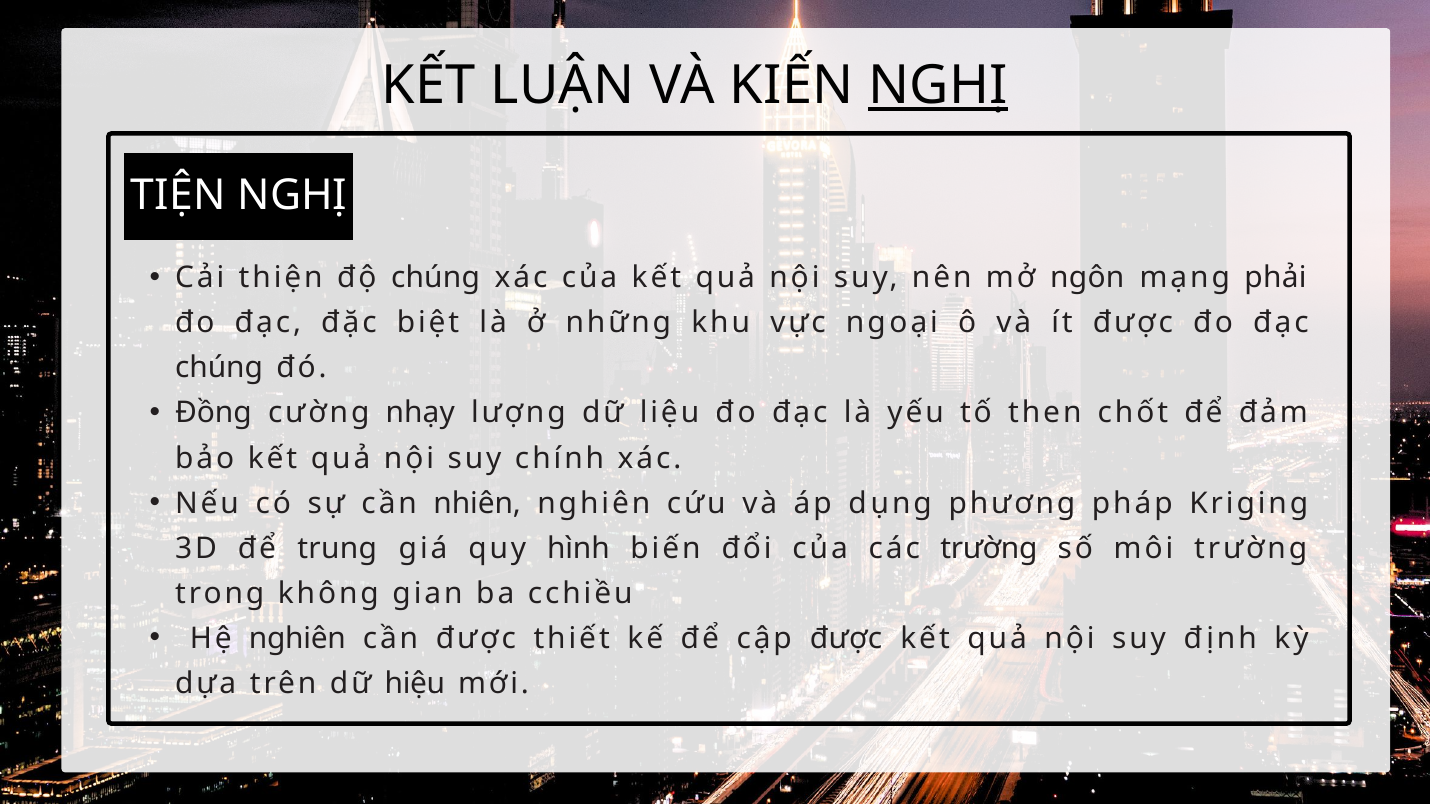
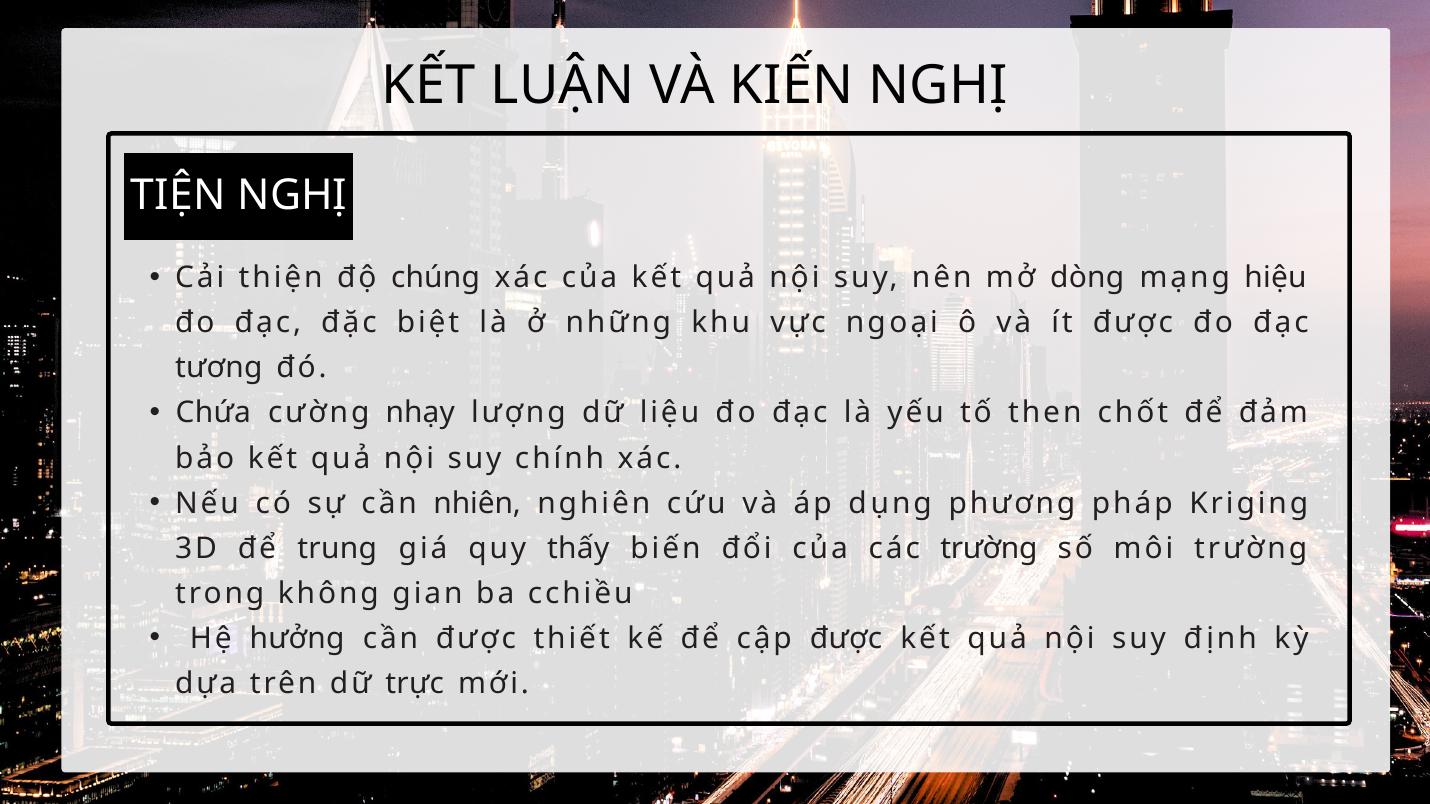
NGHỊ at (938, 86) underline: present -> none
ngôn: ngôn -> dòng
phải: phải -> hiệu
chúng at (219, 368): chúng -> tương
Đồng: Đồng -> Chứa
hình: hình -> thấy
Hệ nghiên: nghiên -> hưởng
hiệu: hiệu -> trực
